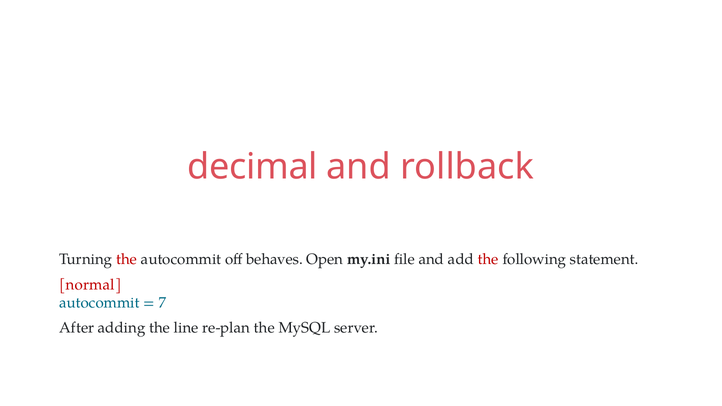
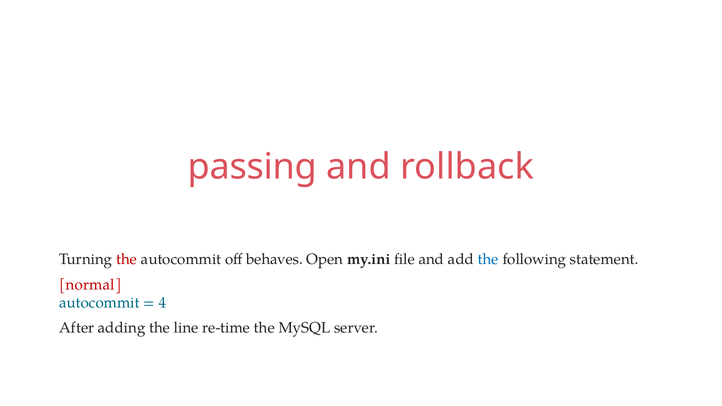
decimal: decimal -> passing
the at (488, 259) colour: red -> blue
7: 7 -> 4
re-plan: re-plan -> re-time
